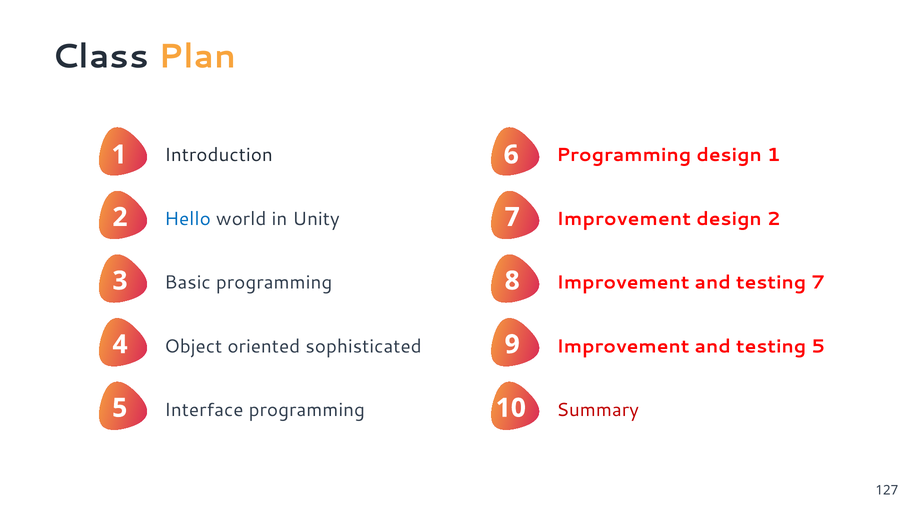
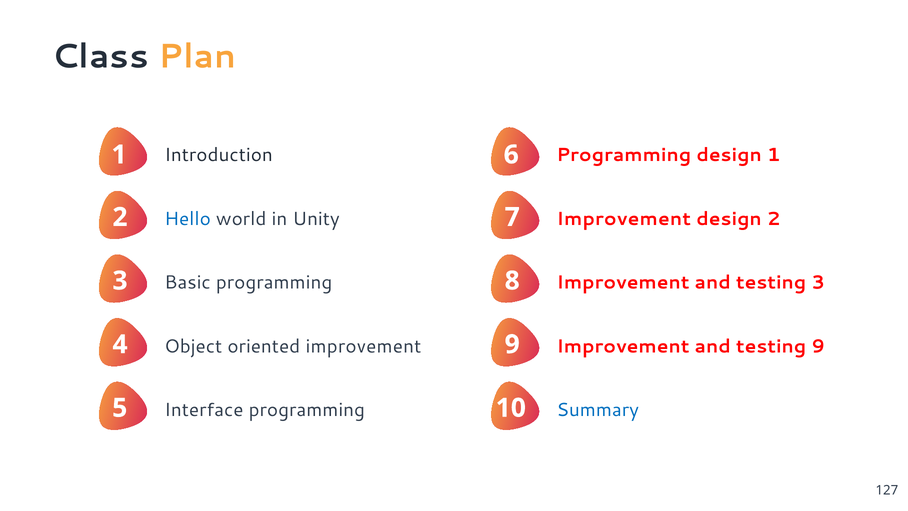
testing 7: 7 -> 3
oriented sophisticated: sophisticated -> improvement
testing 5: 5 -> 9
Summary colour: red -> blue
